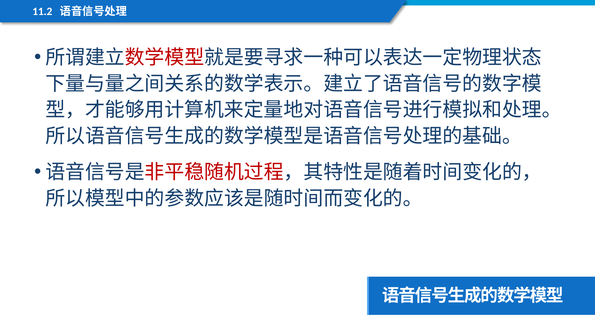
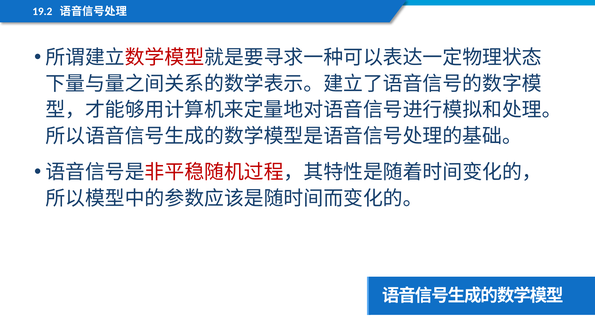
11.2: 11.2 -> 19.2
